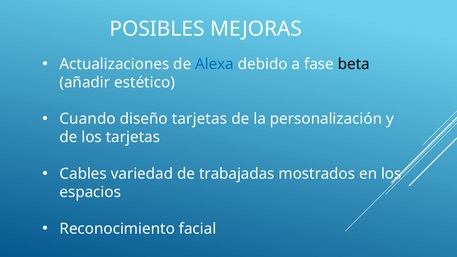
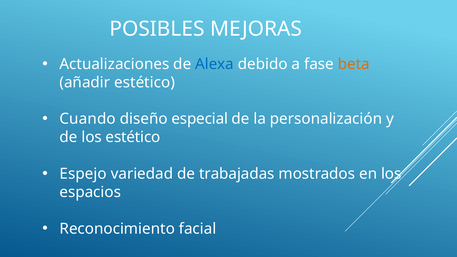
beta colour: black -> orange
diseño tarjetas: tarjetas -> especial
los tarjetas: tarjetas -> estético
Cables: Cables -> Espejo
